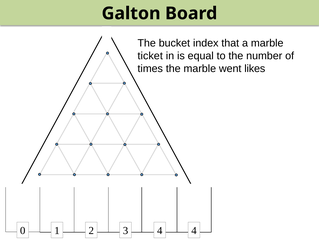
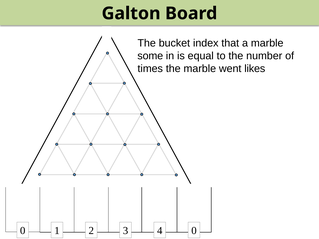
ticket: ticket -> some
4 4: 4 -> 0
